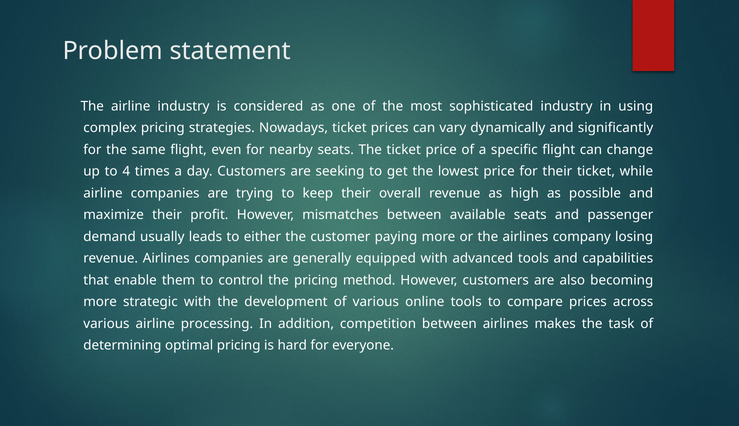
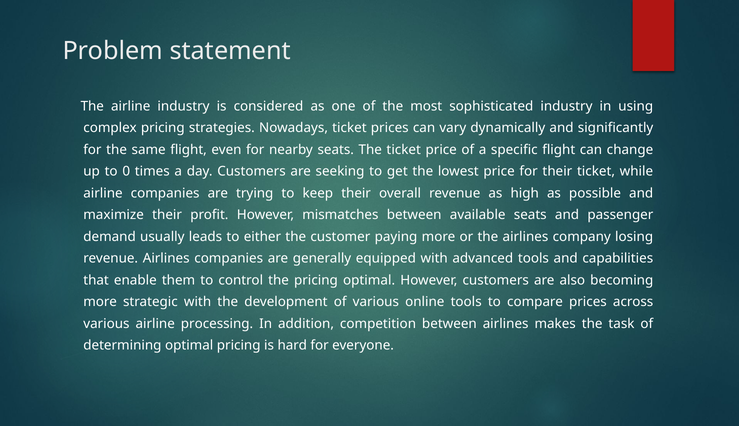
4: 4 -> 0
pricing method: method -> optimal
